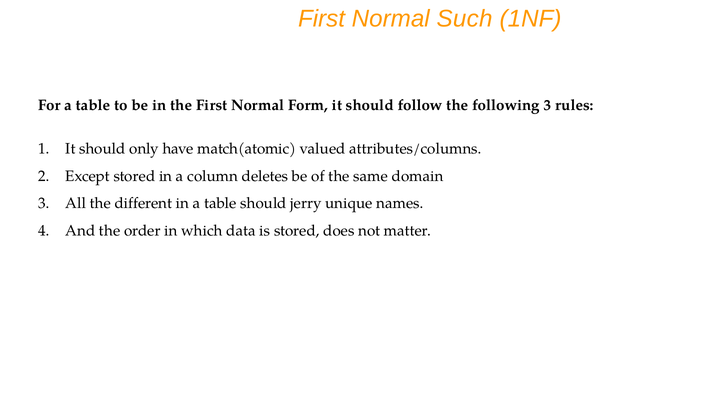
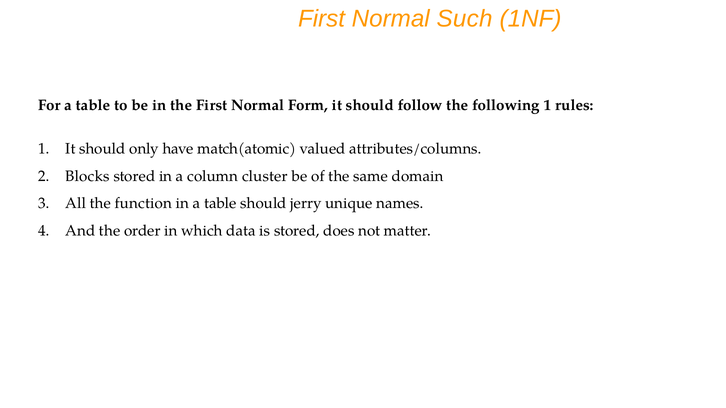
following 3: 3 -> 1
Except: Except -> Blocks
deletes: deletes -> cluster
different: different -> function
